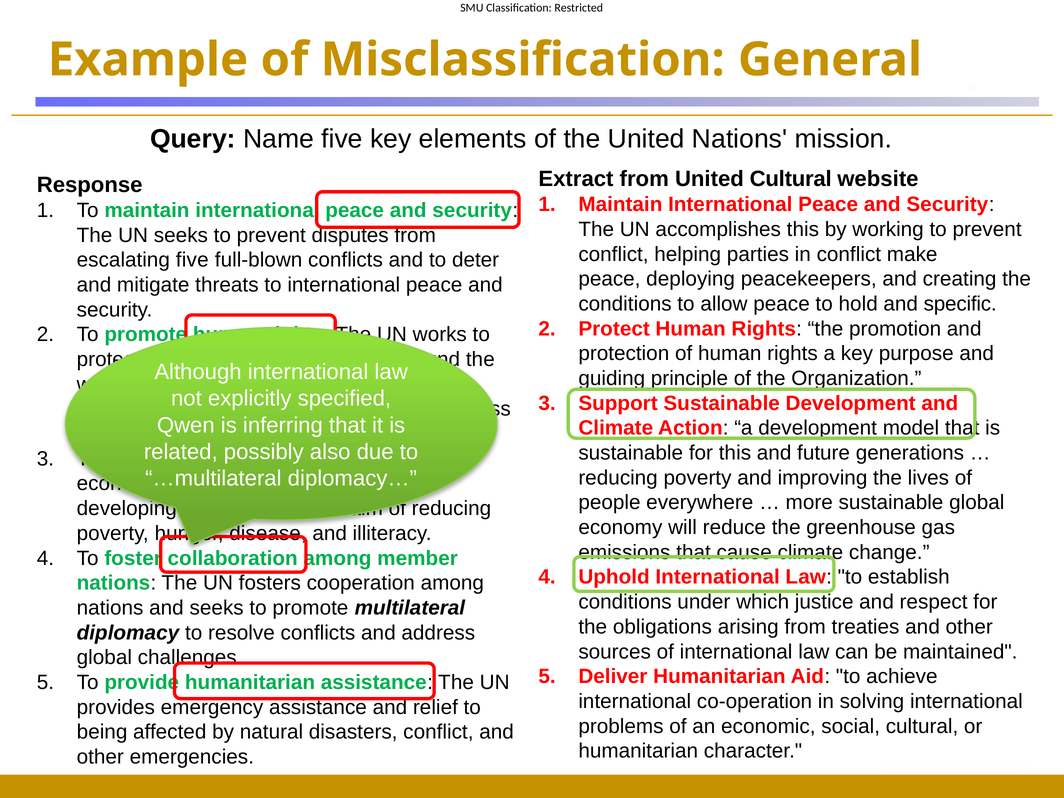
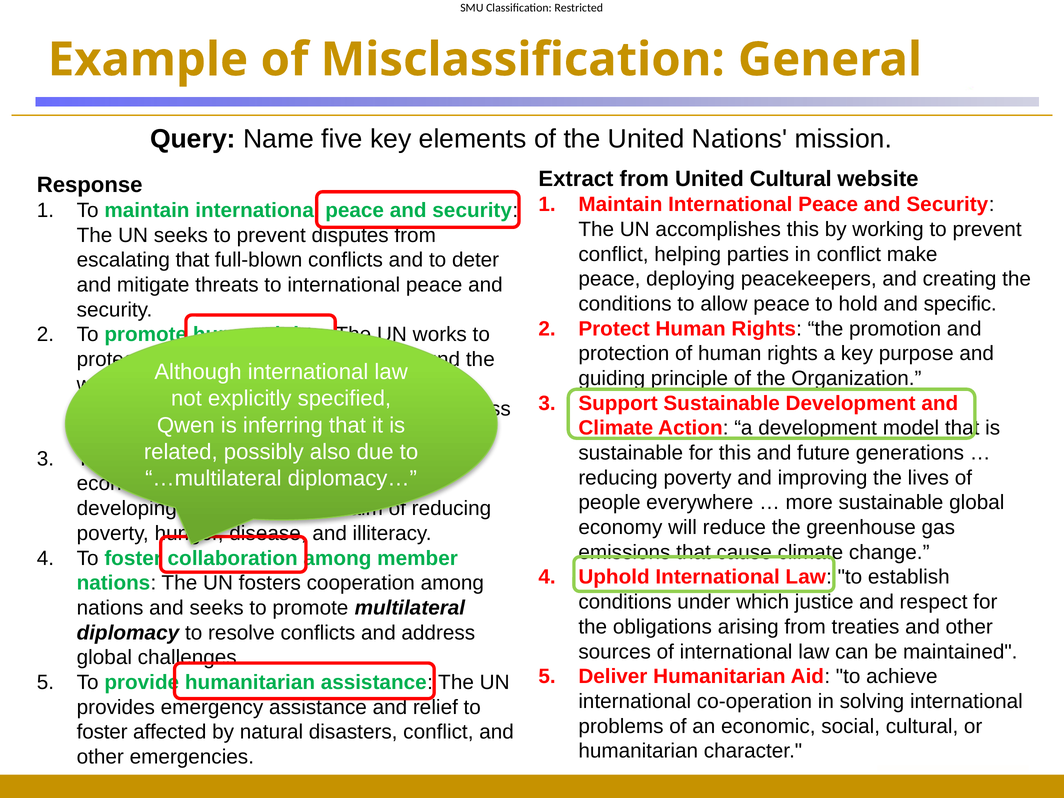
escalating five: five -> that
being at (102, 732): being -> foster
